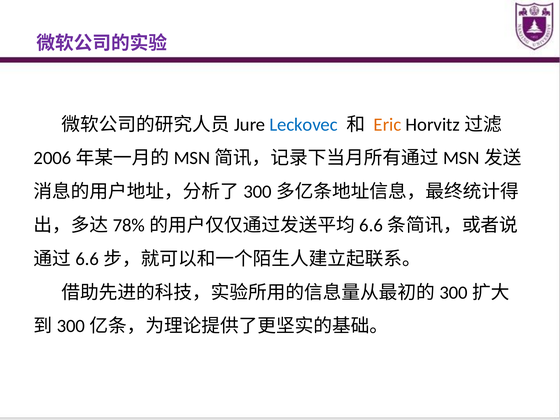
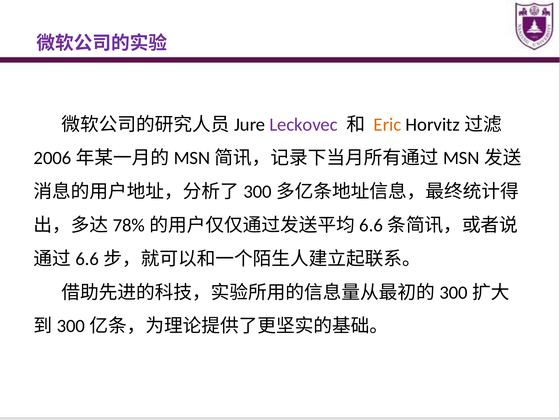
Leckovec colour: blue -> purple
